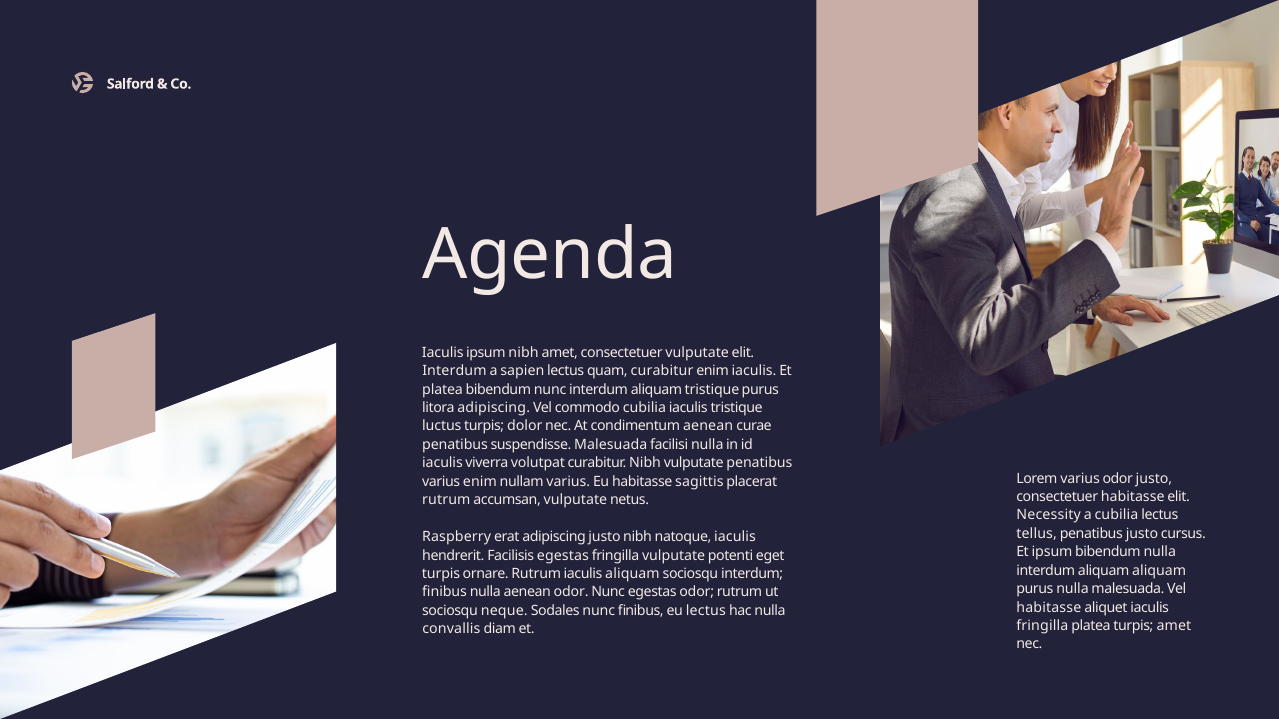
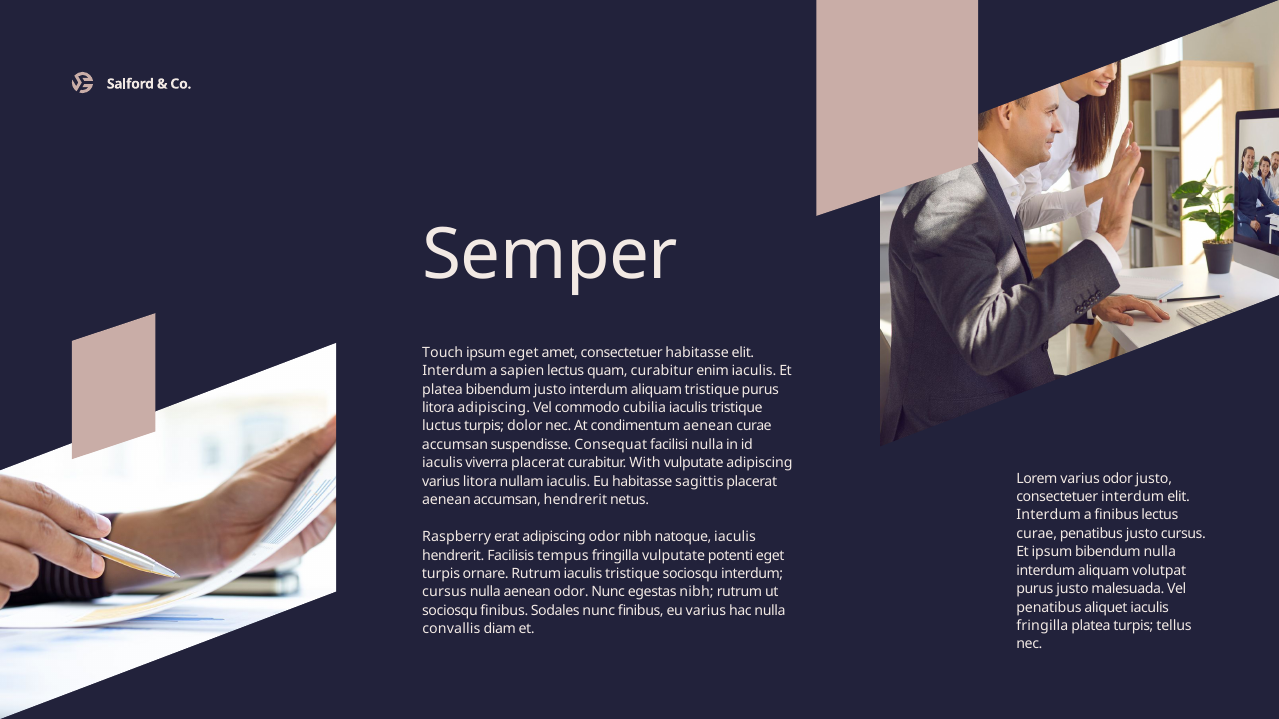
Agenda: Agenda -> Semper
Iaculis at (443, 353): Iaculis -> Touch
ipsum nibh: nibh -> eget
consectetuer vulputate: vulputate -> habitasse
bibendum nunc: nunc -> justo
penatibus at (455, 445): penatibus -> accumsan
suspendisse Malesuada: Malesuada -> Consequat
viverra volutpat: volutpat -> placerat
curabitur Nibh: Nibh -> With
vulputate penatibus: penatibus -> adipiscing
varius enim: enim -> litora
nullam varius: varius -> iaculis
consectetuer habitasse: habitasse -> interdum
rutrum at (446, 500): rutrum -> aenean
accumsan vulputate: vulputate -> hendrerit
Necessity at (1049, 516): Necessity -> Interdum
a cubilia: cubilia -> finibus
tellus at (1037, 534): tellus -> curae
adipiscing justo: justo -> odor
Facilisis egestas: egestas -> tempus
aliquam aliquam: aliquam -> volutpat
aliquam at (632, 574): aliquam -> tristique
purus nulla: nulla -> justo
finibus at (445, 593): finibus -> cursus
egestas odor: odor -> nibh
habitasse at (1049, 608): habitasse -> penatibus
sociosqu neque: neque -> finibus
eu lectus: lectus -> varius
turpis amet: amet -> tellus
